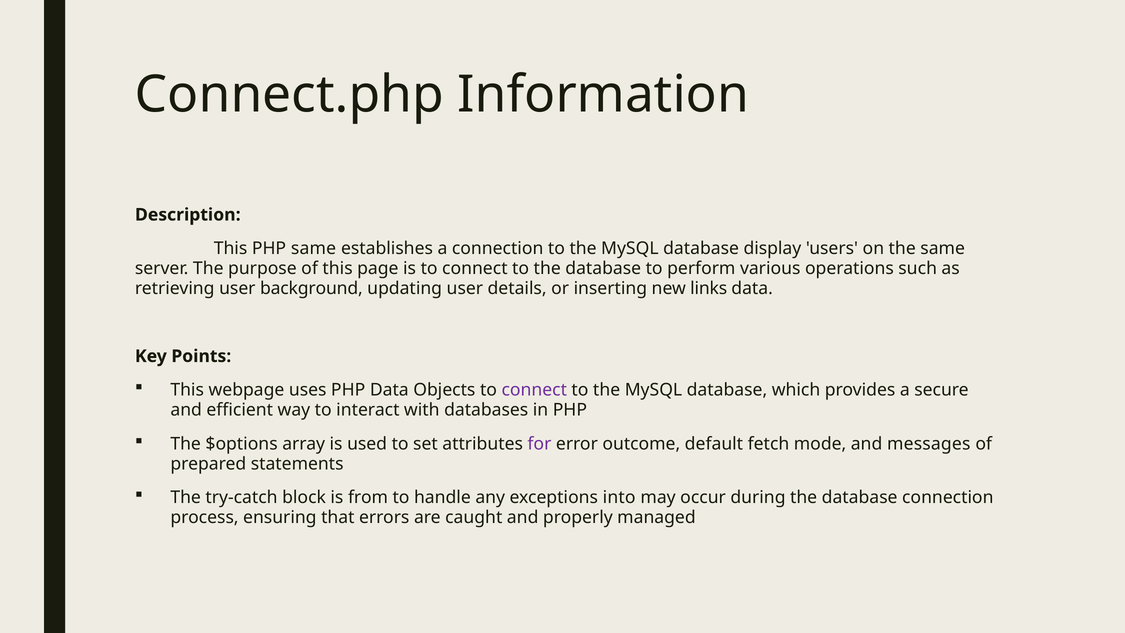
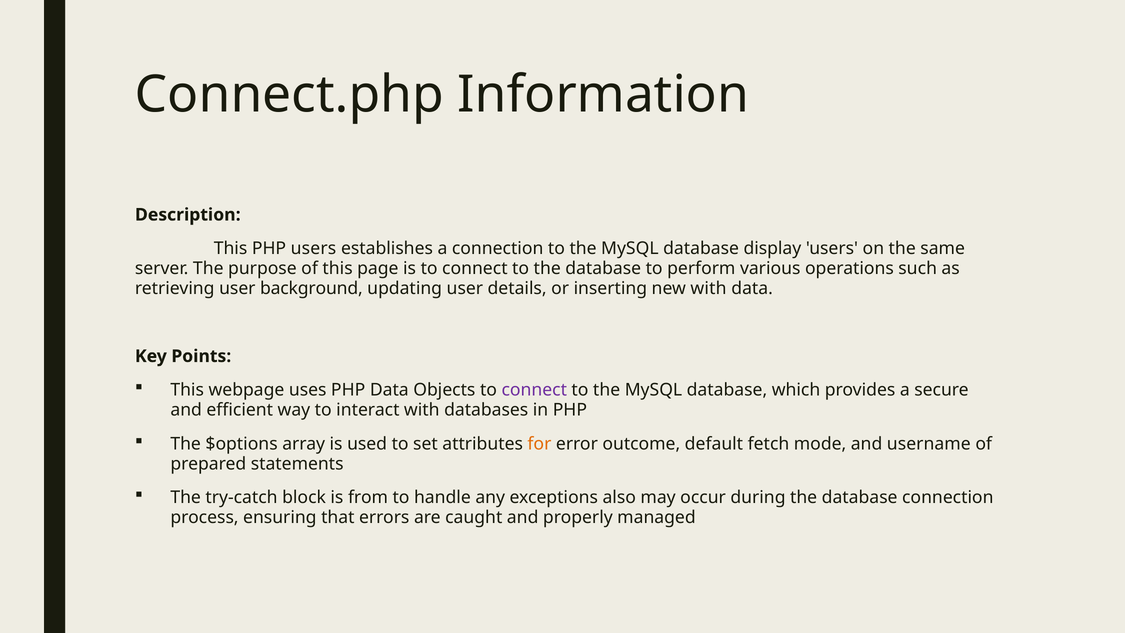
PHP same: same -> users
new links: links -> with
for colour: purple -> orange
messages: messages -> username
into: into -> also
